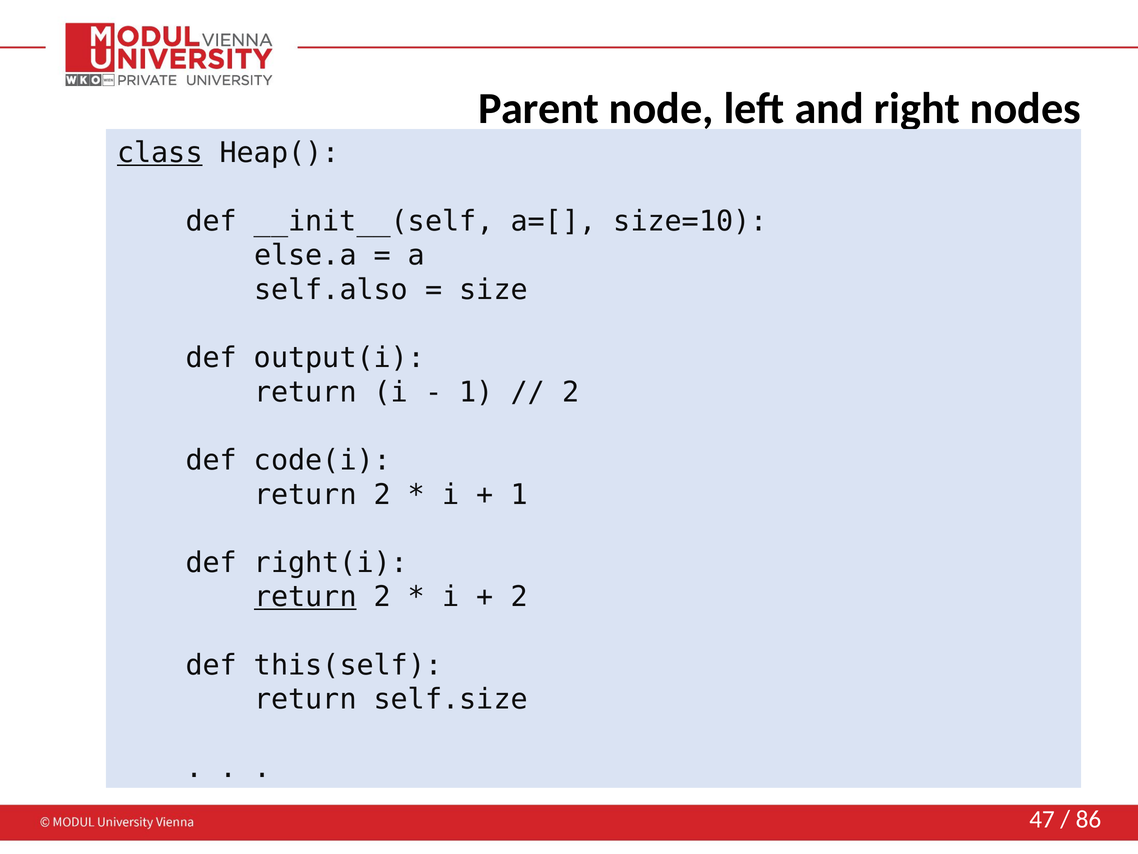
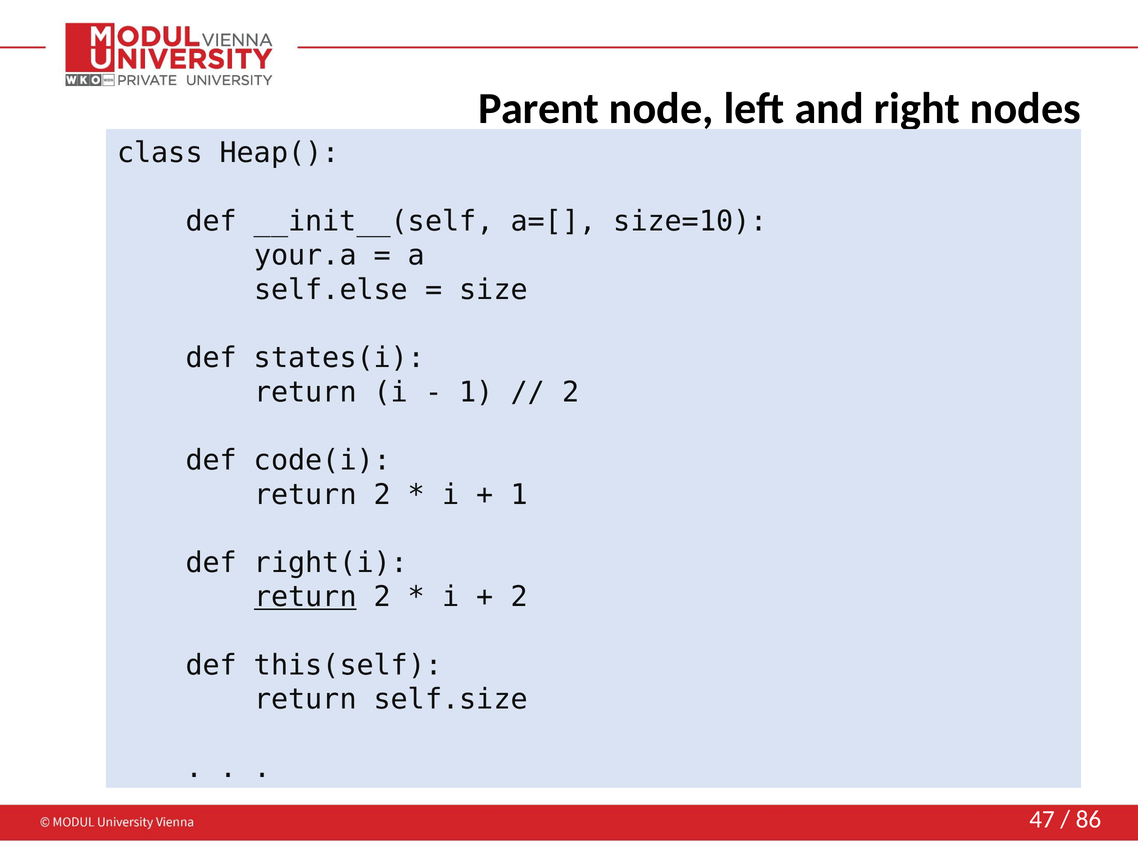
class underline: present -> none
else.a: else.a -> your.a
self.also: self.also -> self.else
output(i: output(i -> states(i
